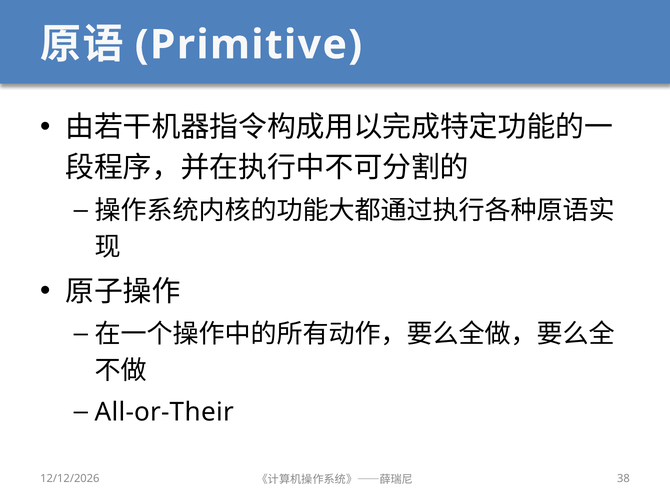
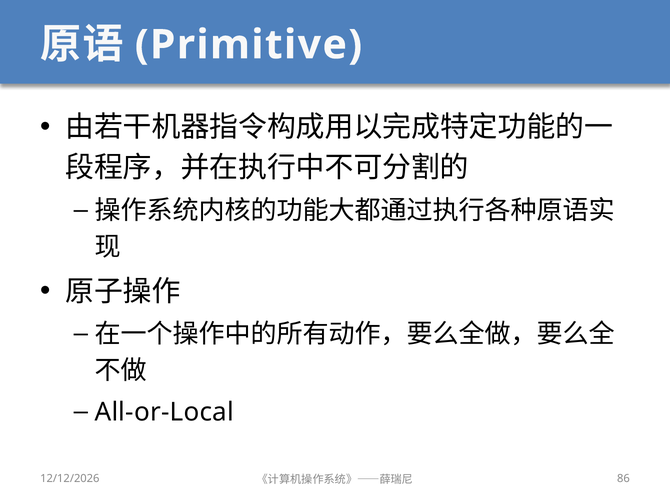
All-or-Their: All-or-Their -> All-or-Local
38: 38 -> 86
